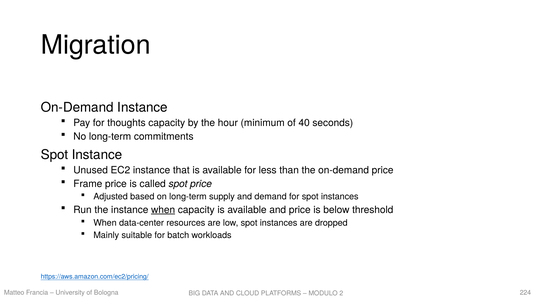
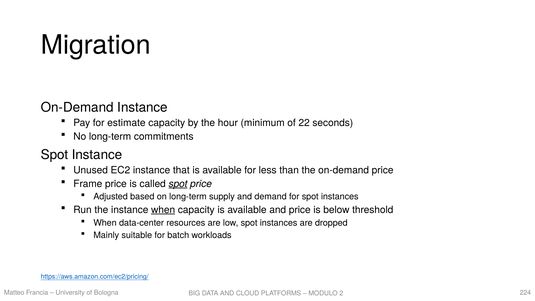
thoughts: thoughts -> estimate
40: 40 -> 22
spot at (178, 184) underline: none -> present
